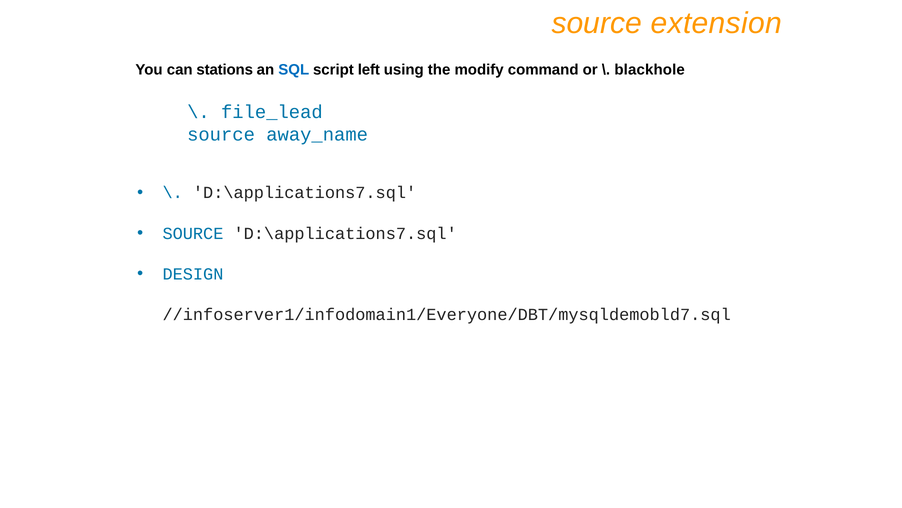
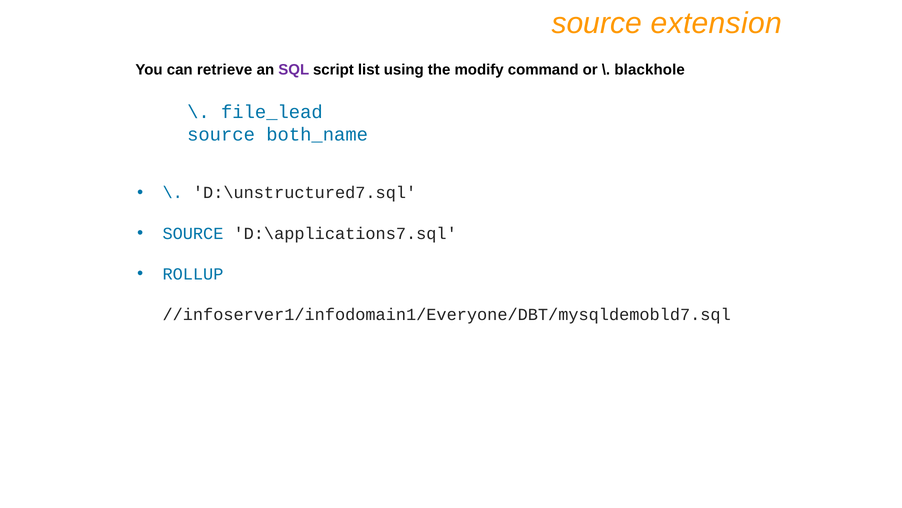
stations: stations -> retrieve
SQL colour: blue -> purple
left: left -> list
away_name: away_name -> both_name
D:\applications7.sql at (305, 193): D:\applications7.sql -> D:\unstructured7.sql
DESIGN: DESIGN -> ROLLUP
